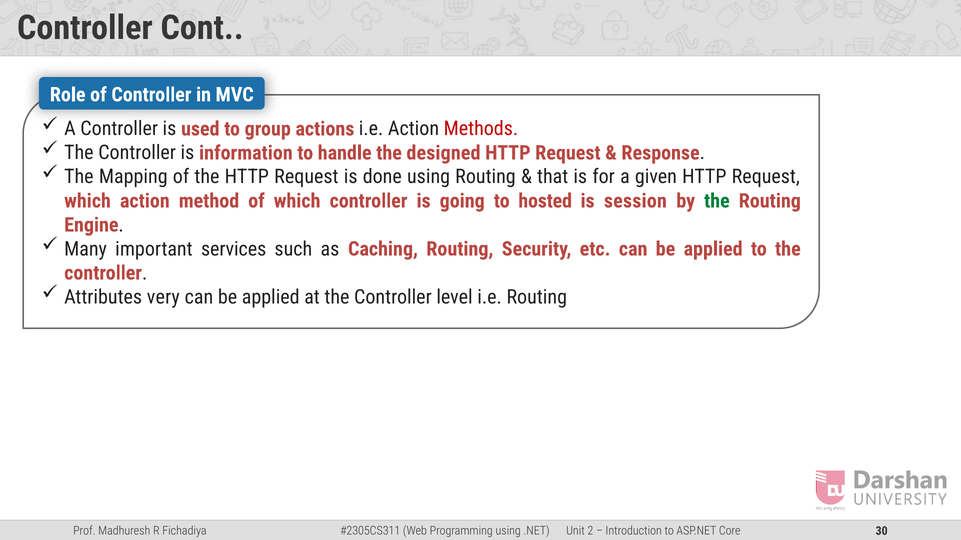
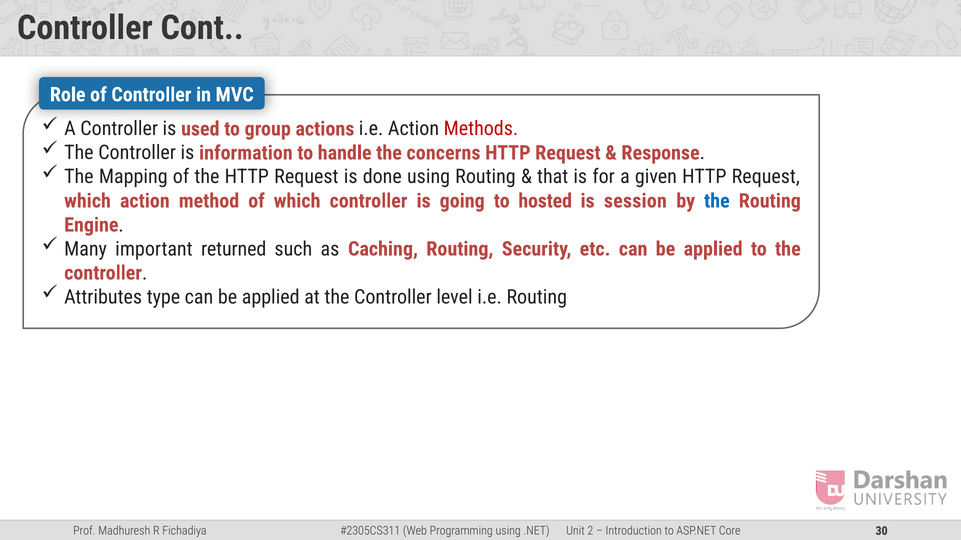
designed: designed -> concerns
the at (717, 201) colour: green -> blue
services: services -> returned
very: very -> type
